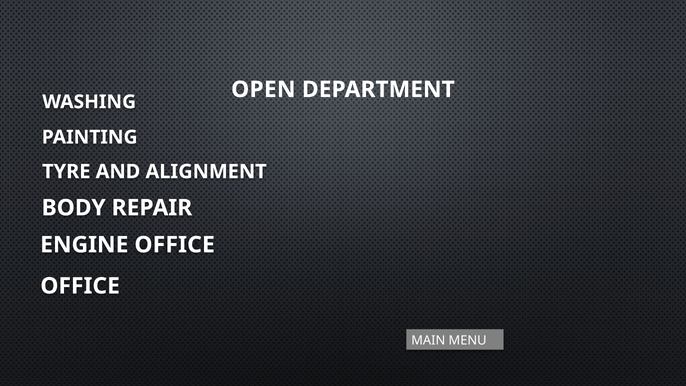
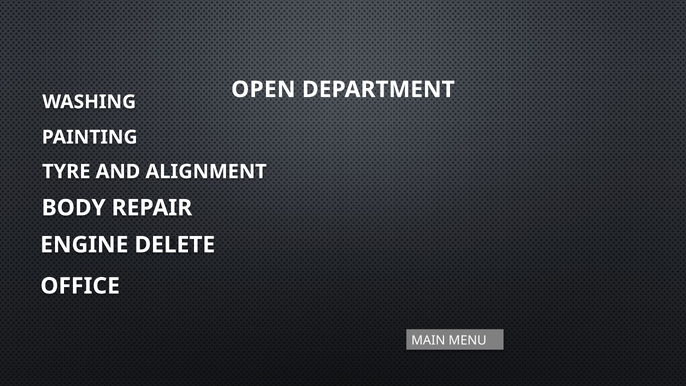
ENGINE OFFICE: OFFICE -> DELETE
